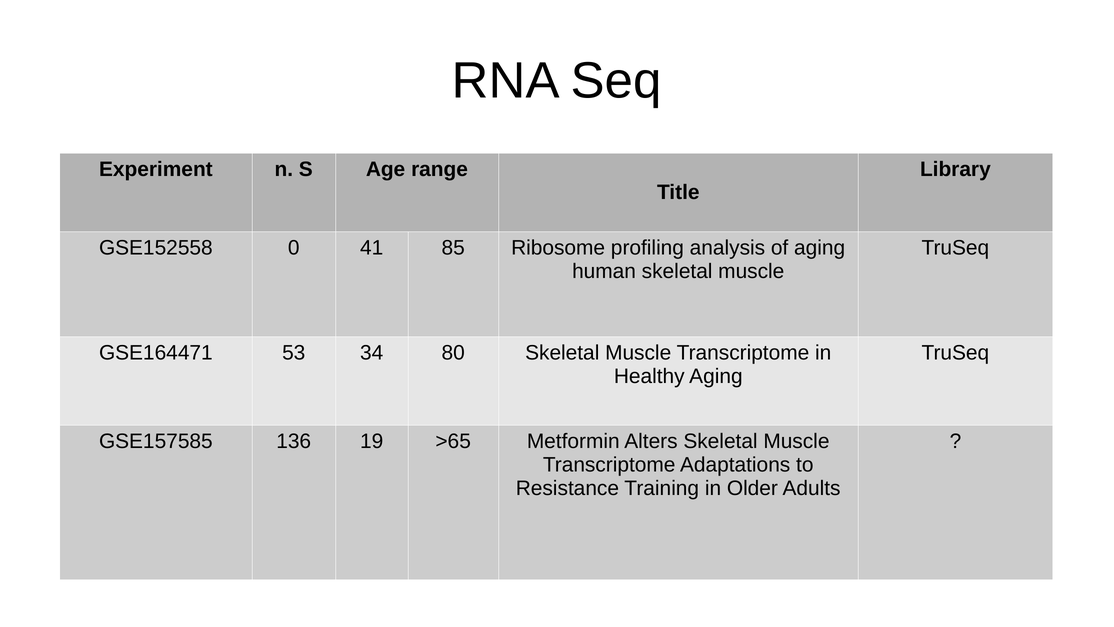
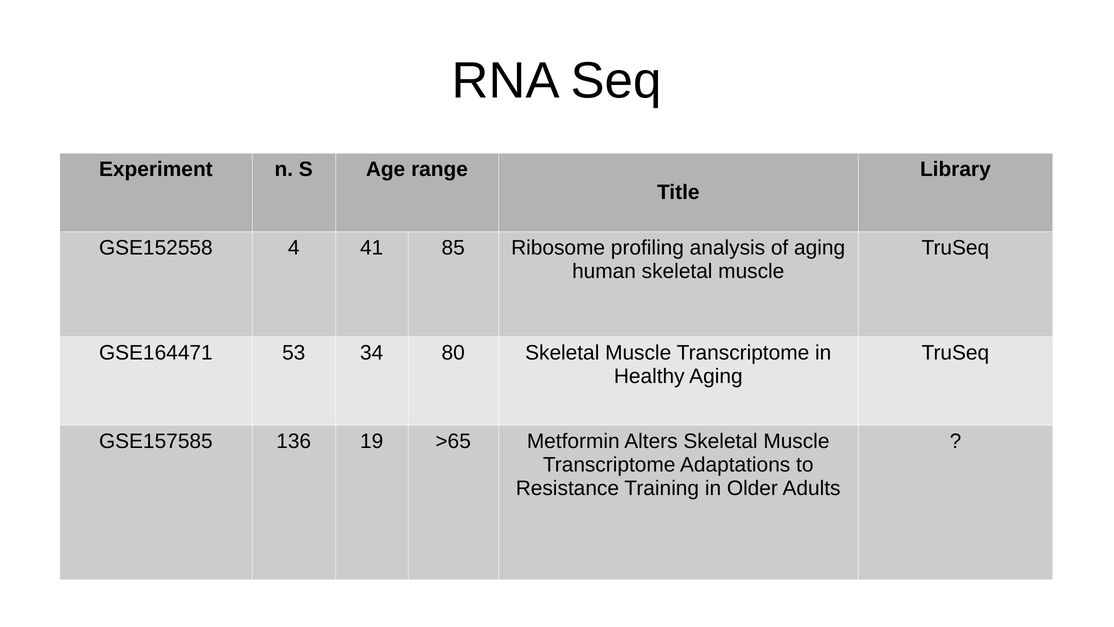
0: 0 -> 4
